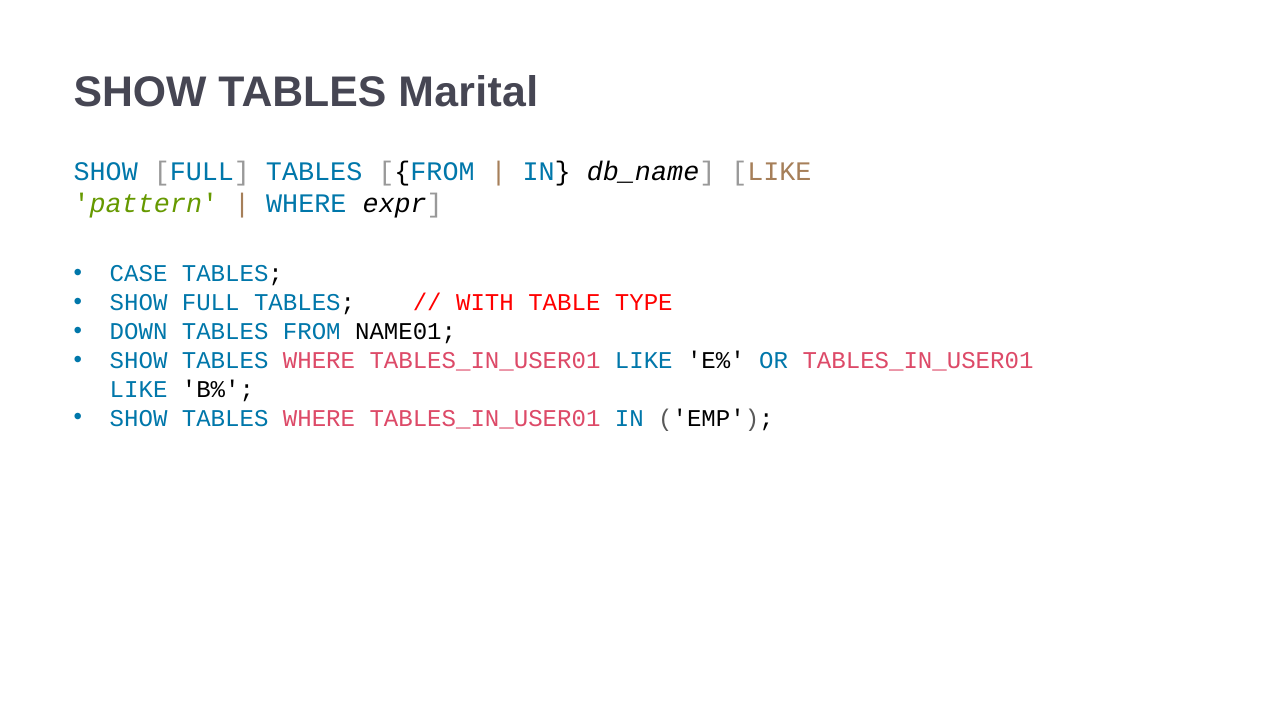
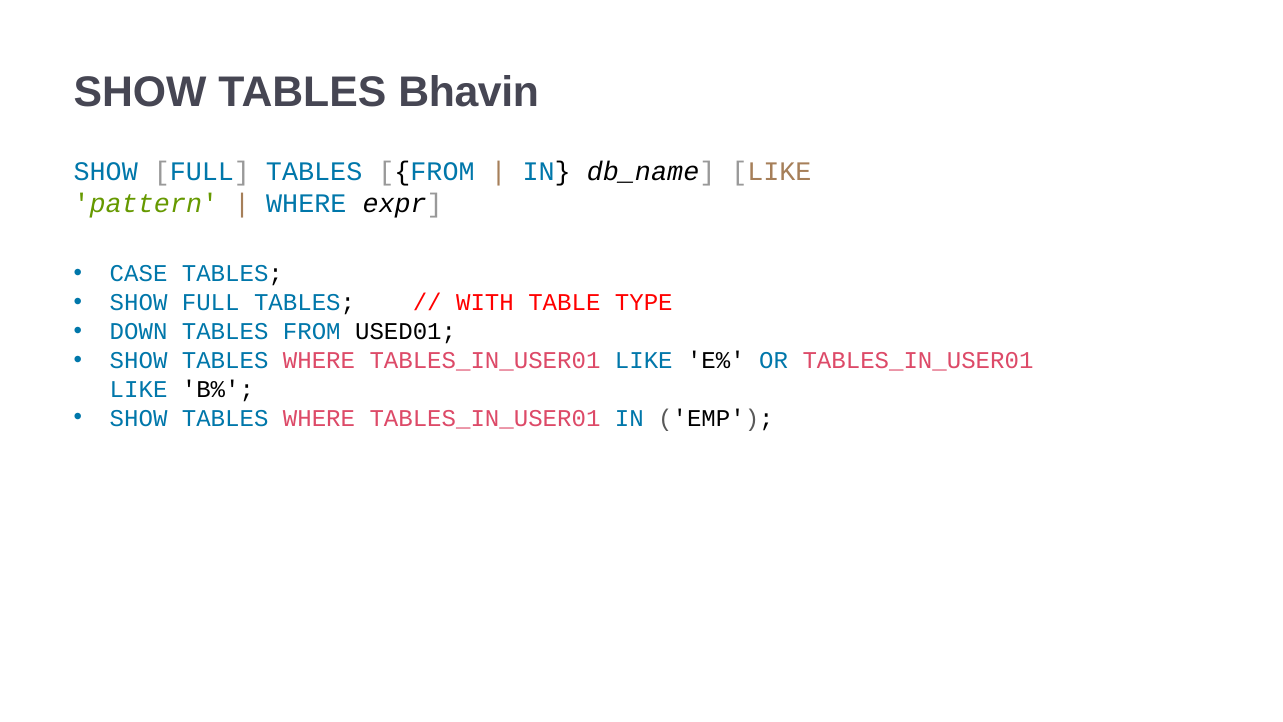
Marital: Marital -> Bhavin
NAME01: NAME01 -> USED01
